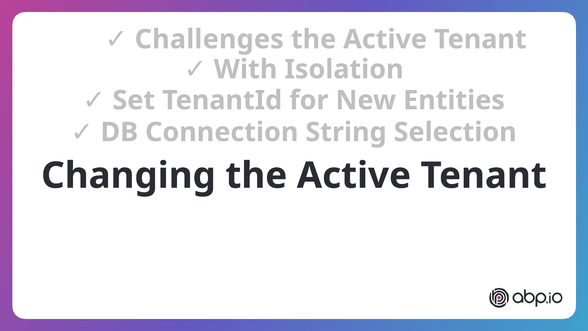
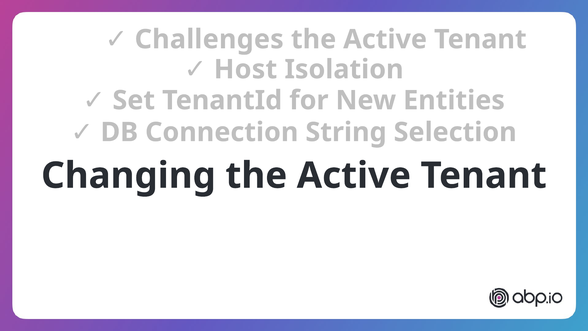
With: With -> Host
